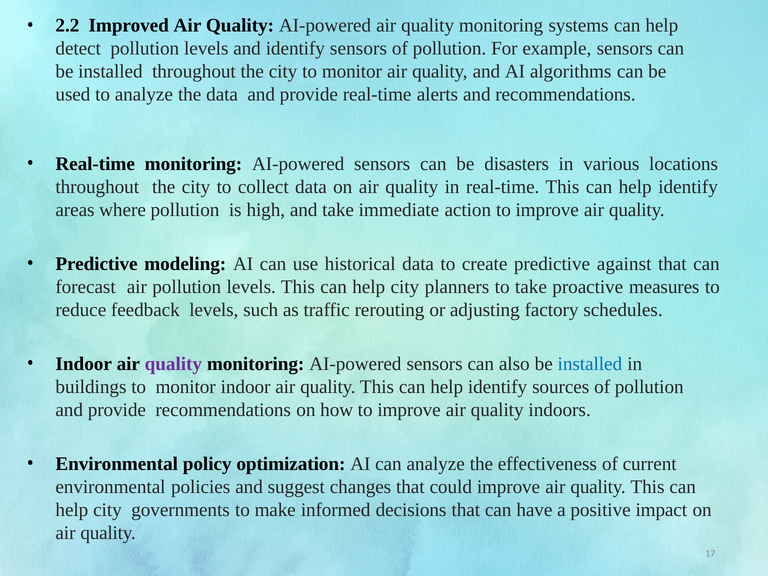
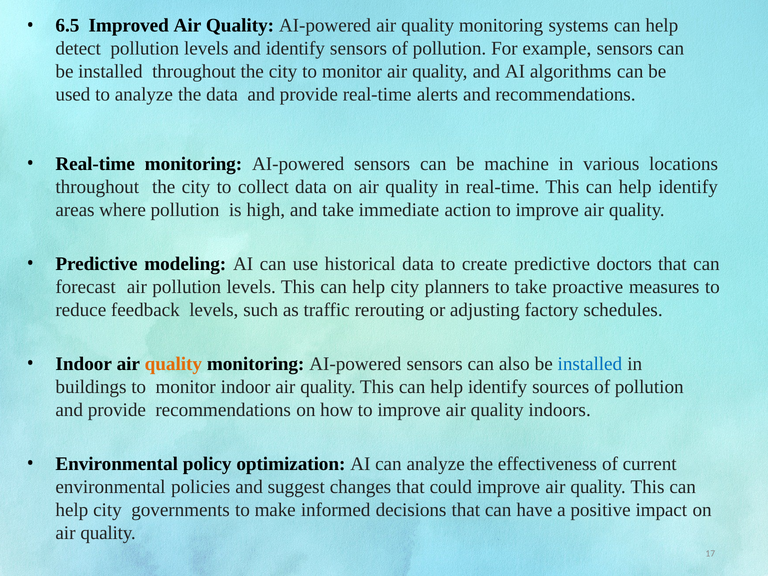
2.2: 2.2 -> 6.5
disasters: disasters -> machine
against: against -> doctors
quality at (173, 364) colour: purple -> orange
